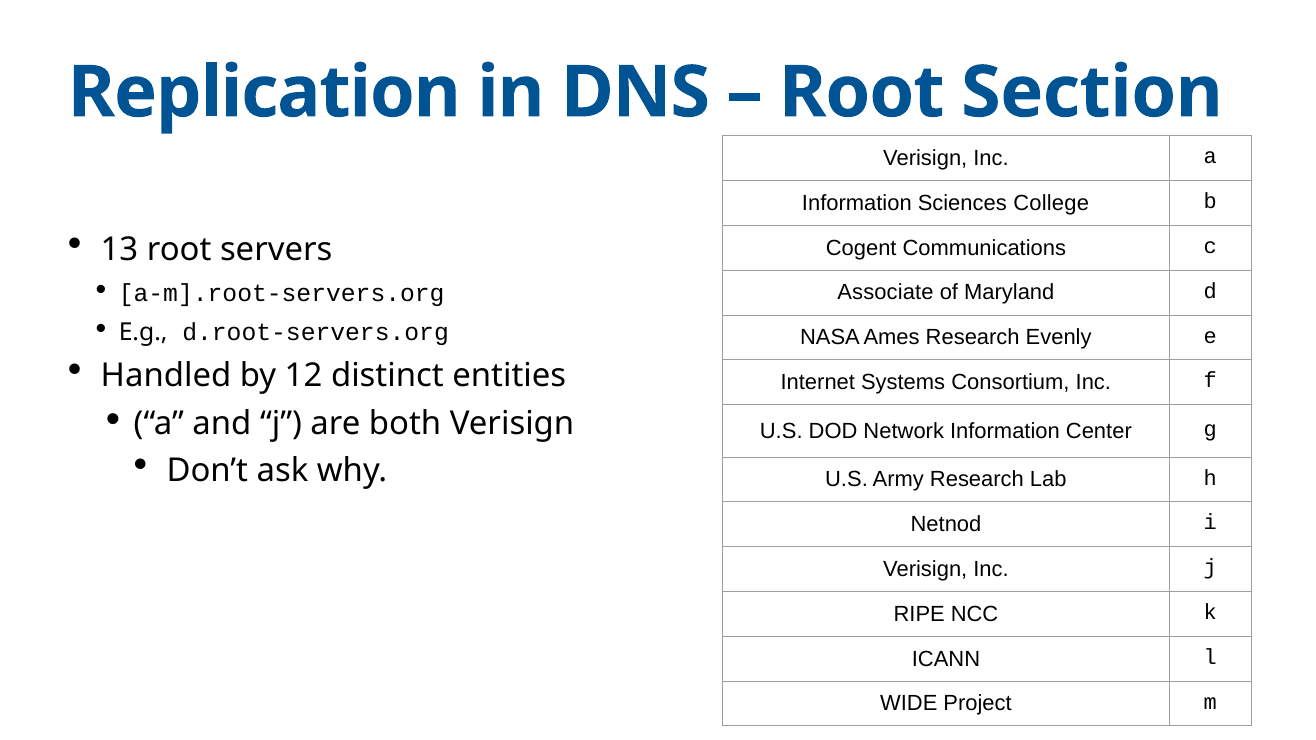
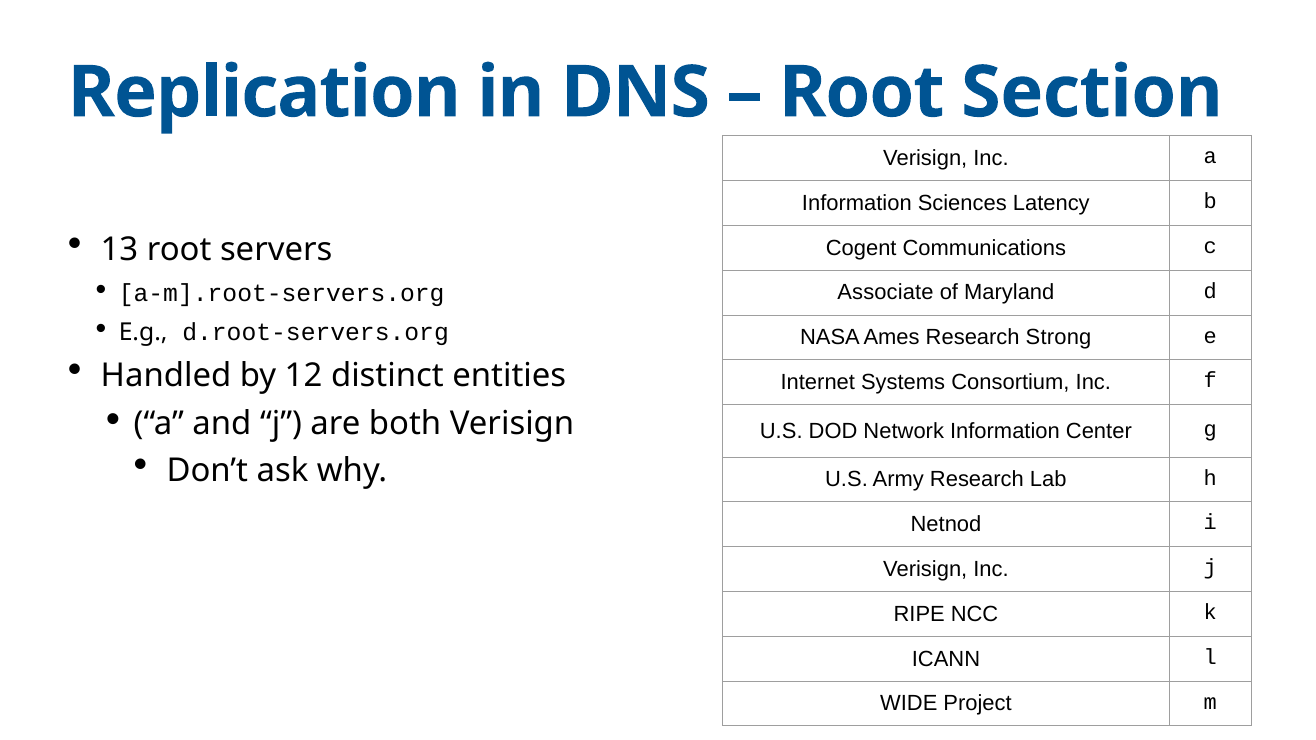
College: College -> Latency
Evenly: Evenly -> Strong
